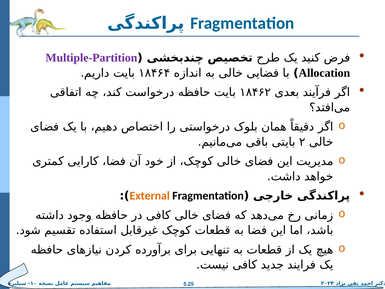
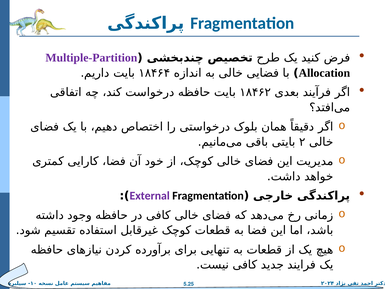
External colour: orange -> purple
